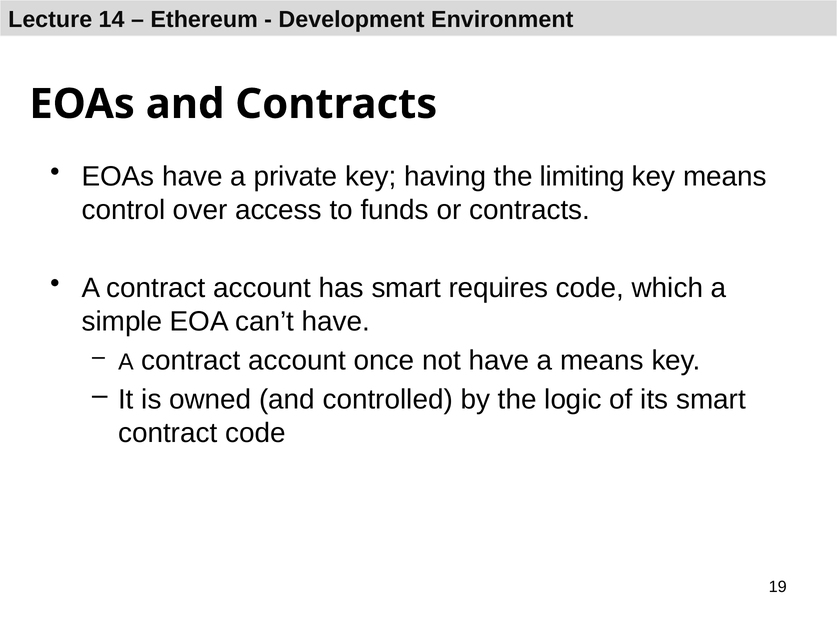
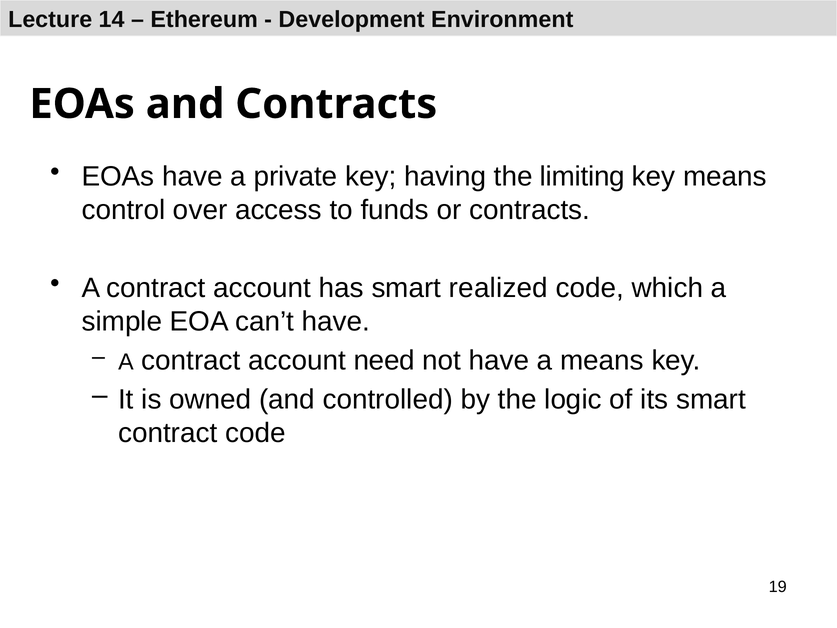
requires: requires -> realized
once: once -> need
